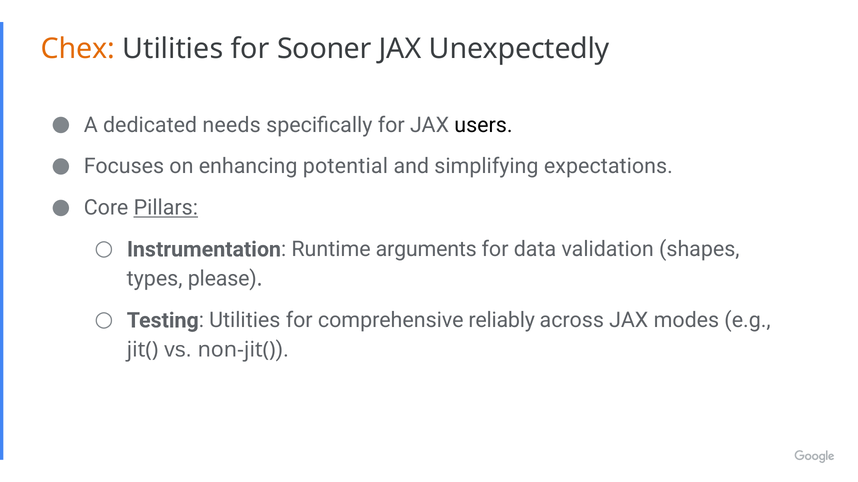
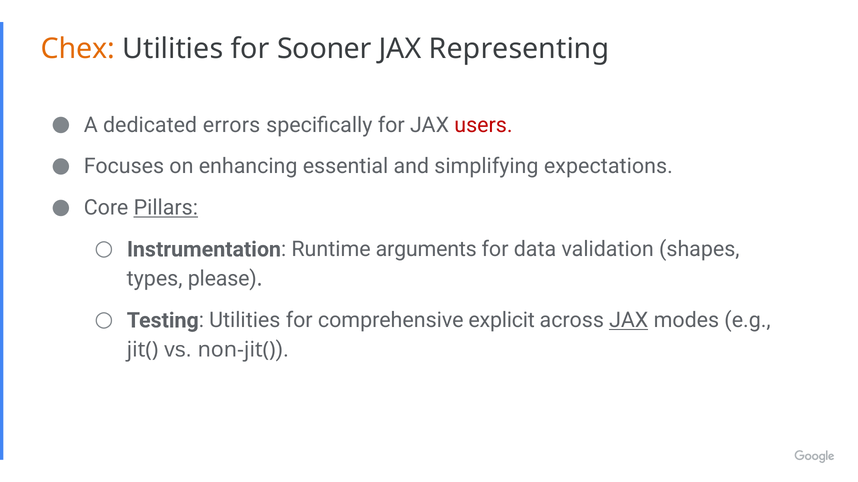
Unexpectedly: Unexpectedly -> Representing
needs: needs -> errors
users colour: black -> red
potential: potential -> essential
reliably: reliably -> explicit
JAX at (629, 321) underline: none -> present
